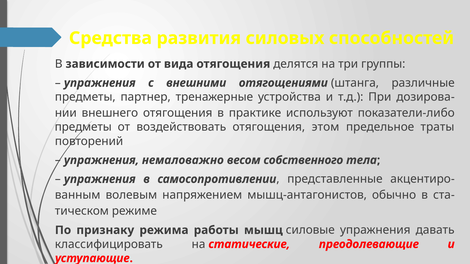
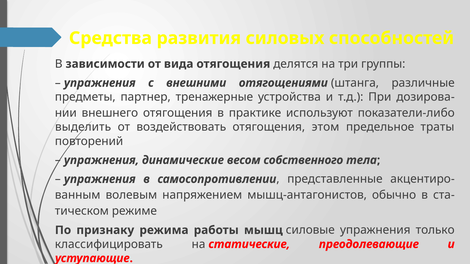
предметы at (83, 127): предметы -> выделить
немаловажно: немаловажно -> динамические
давать: давать -> только
